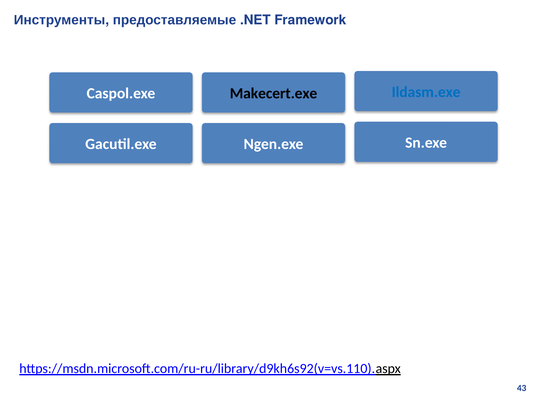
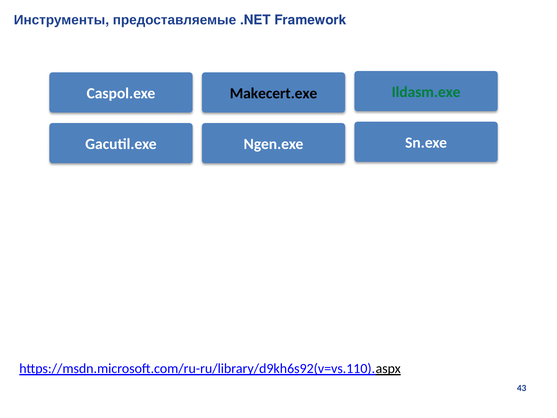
Ildasm.exe colour: blue -> green
